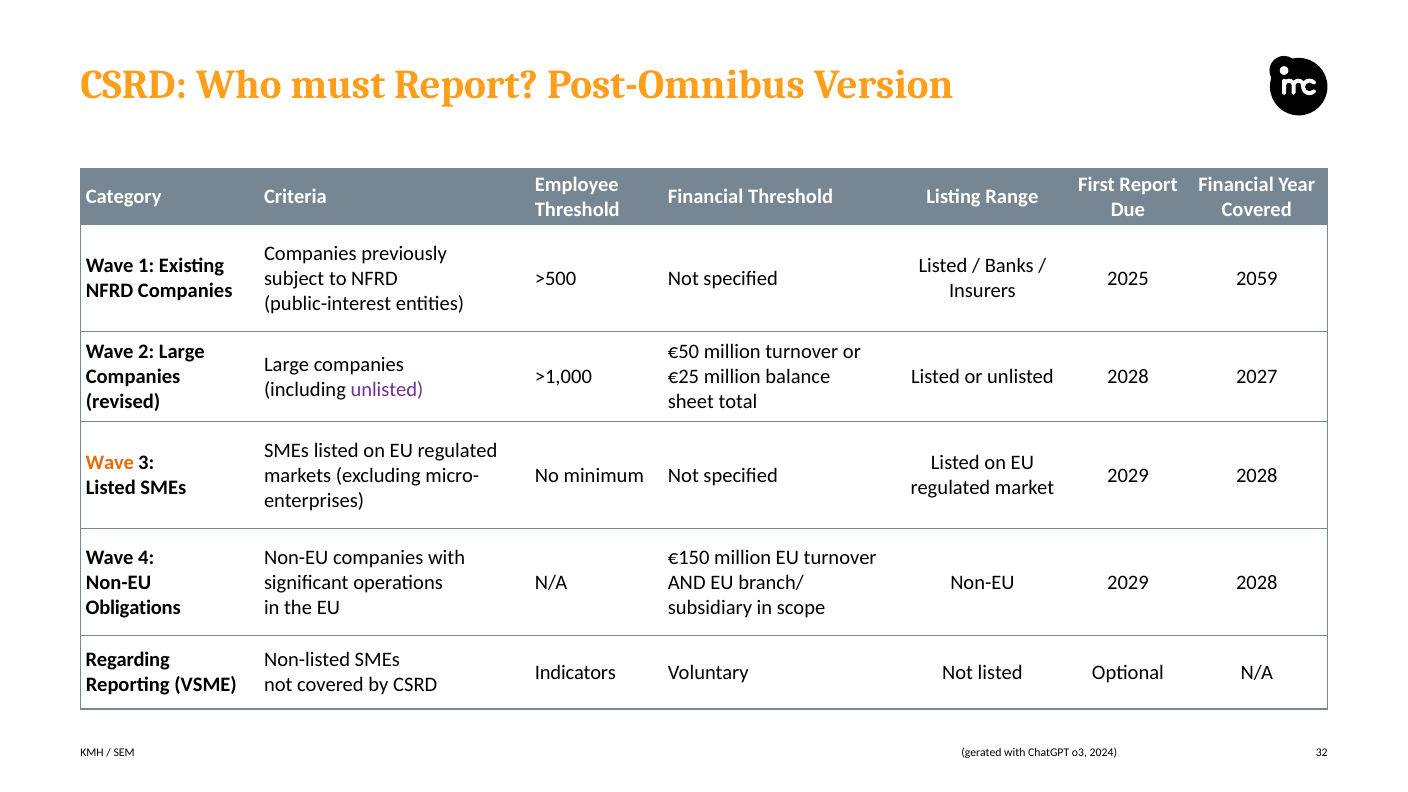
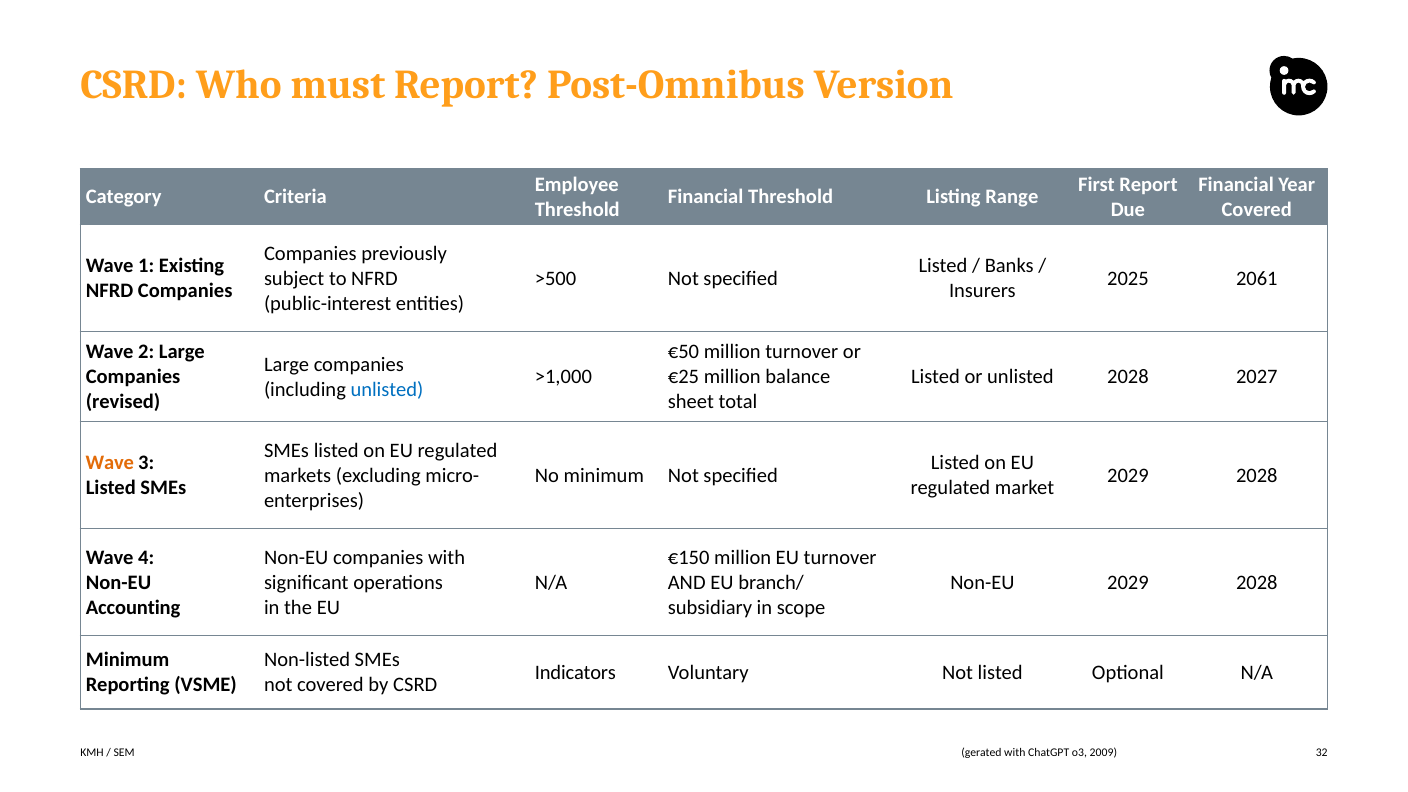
2059: 2059 -> 2061
unlisted at (387, 389) colour: purple -> blue
Obligations: Obligations -> Accounting
Regarding at (128, 660): Regarding -> Minimum
2024: 2024 -> 2009
